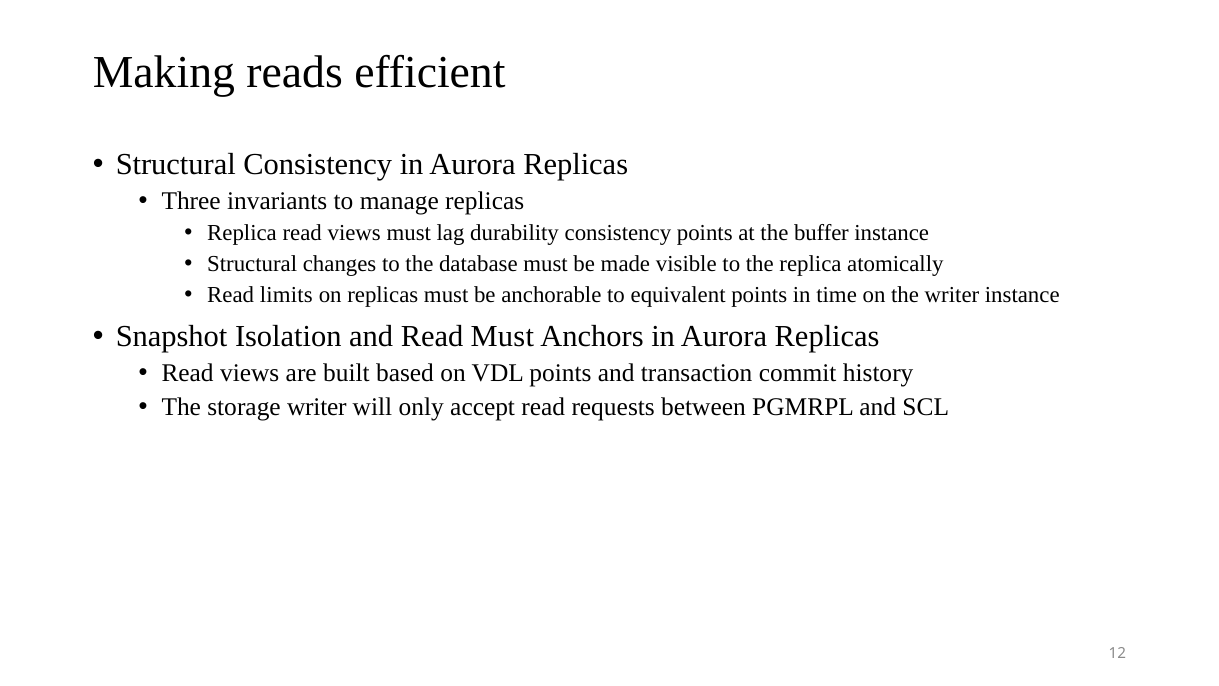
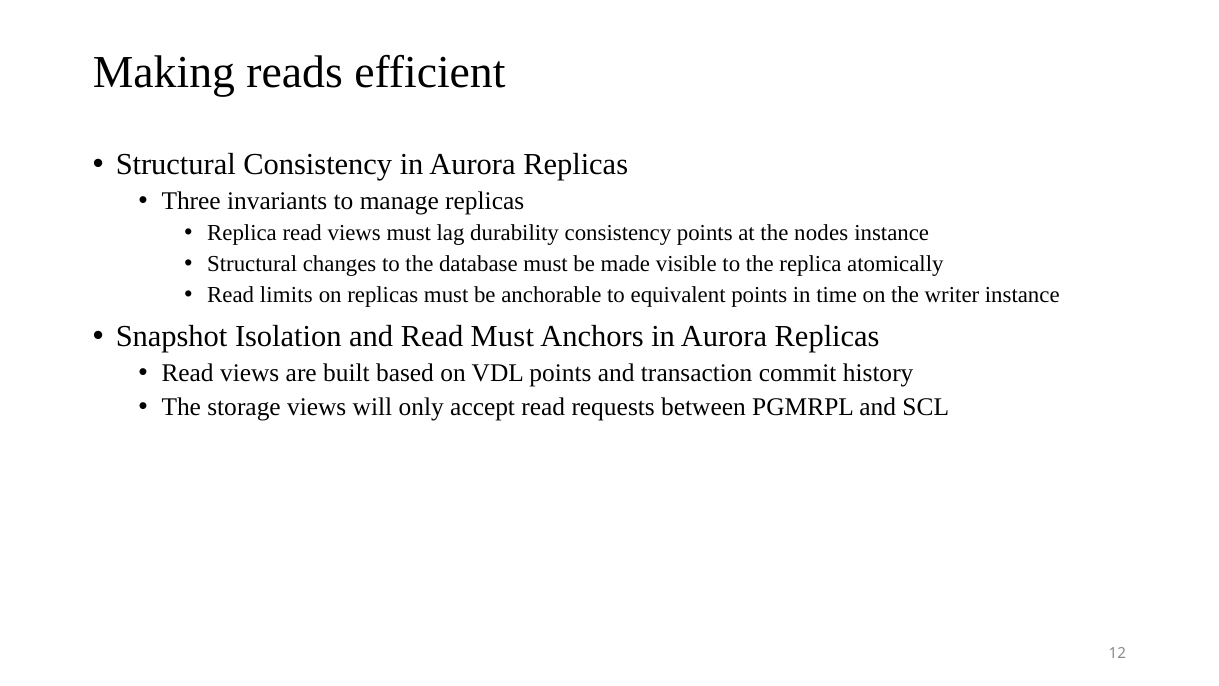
buffer: buffer -> nodes
storage writer: writer -> views
